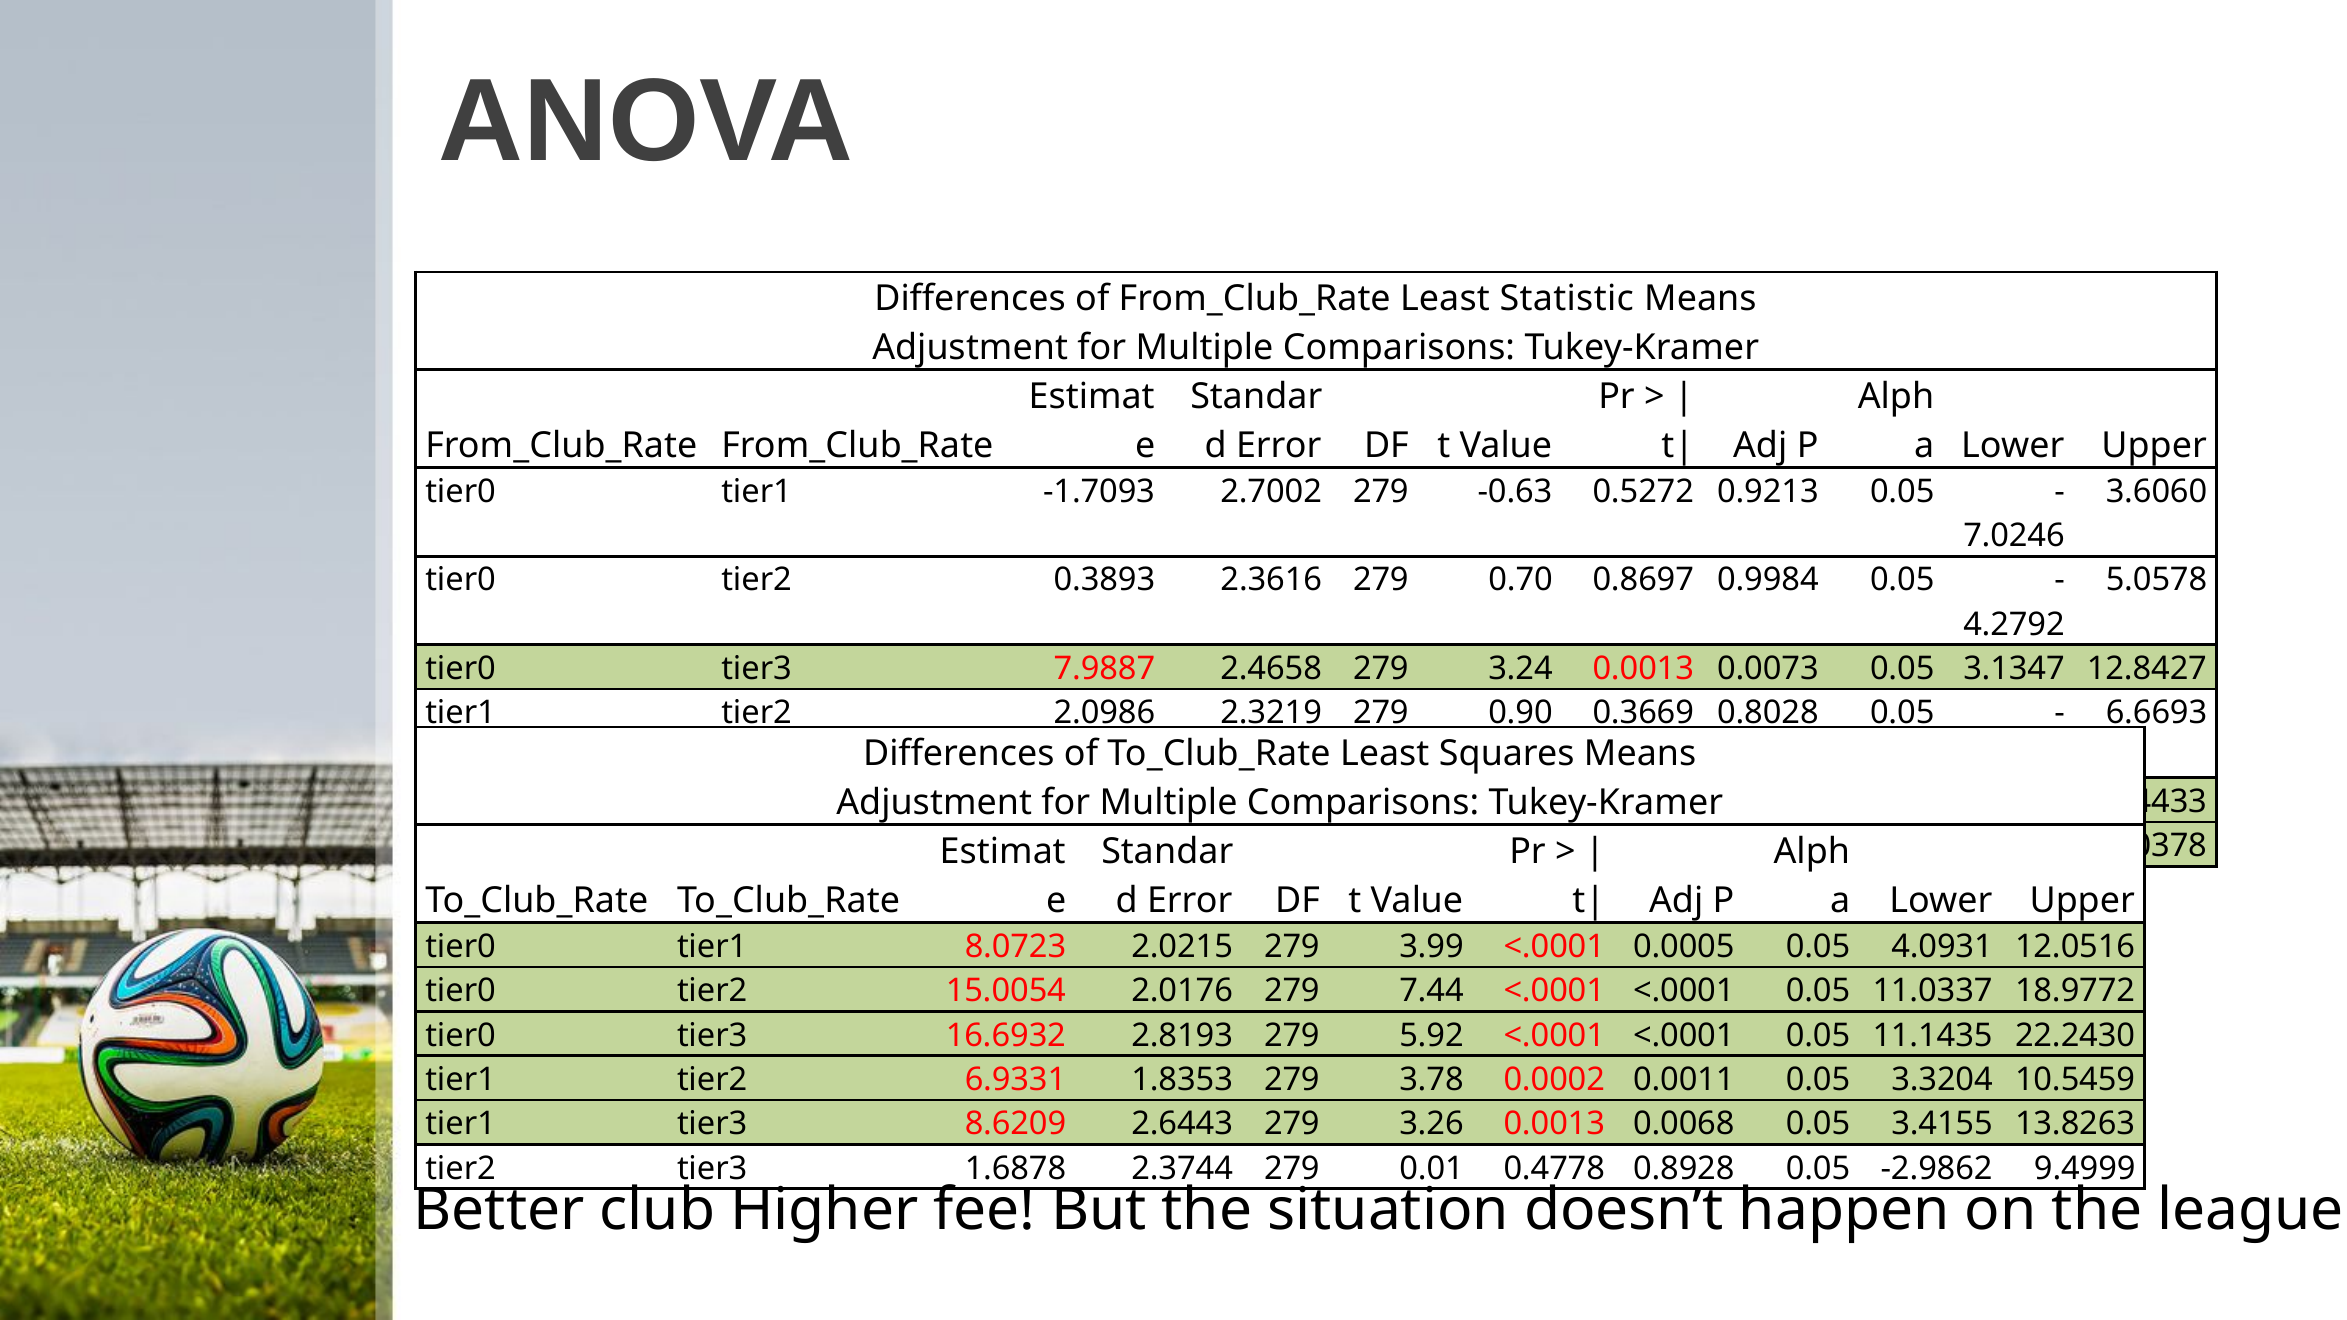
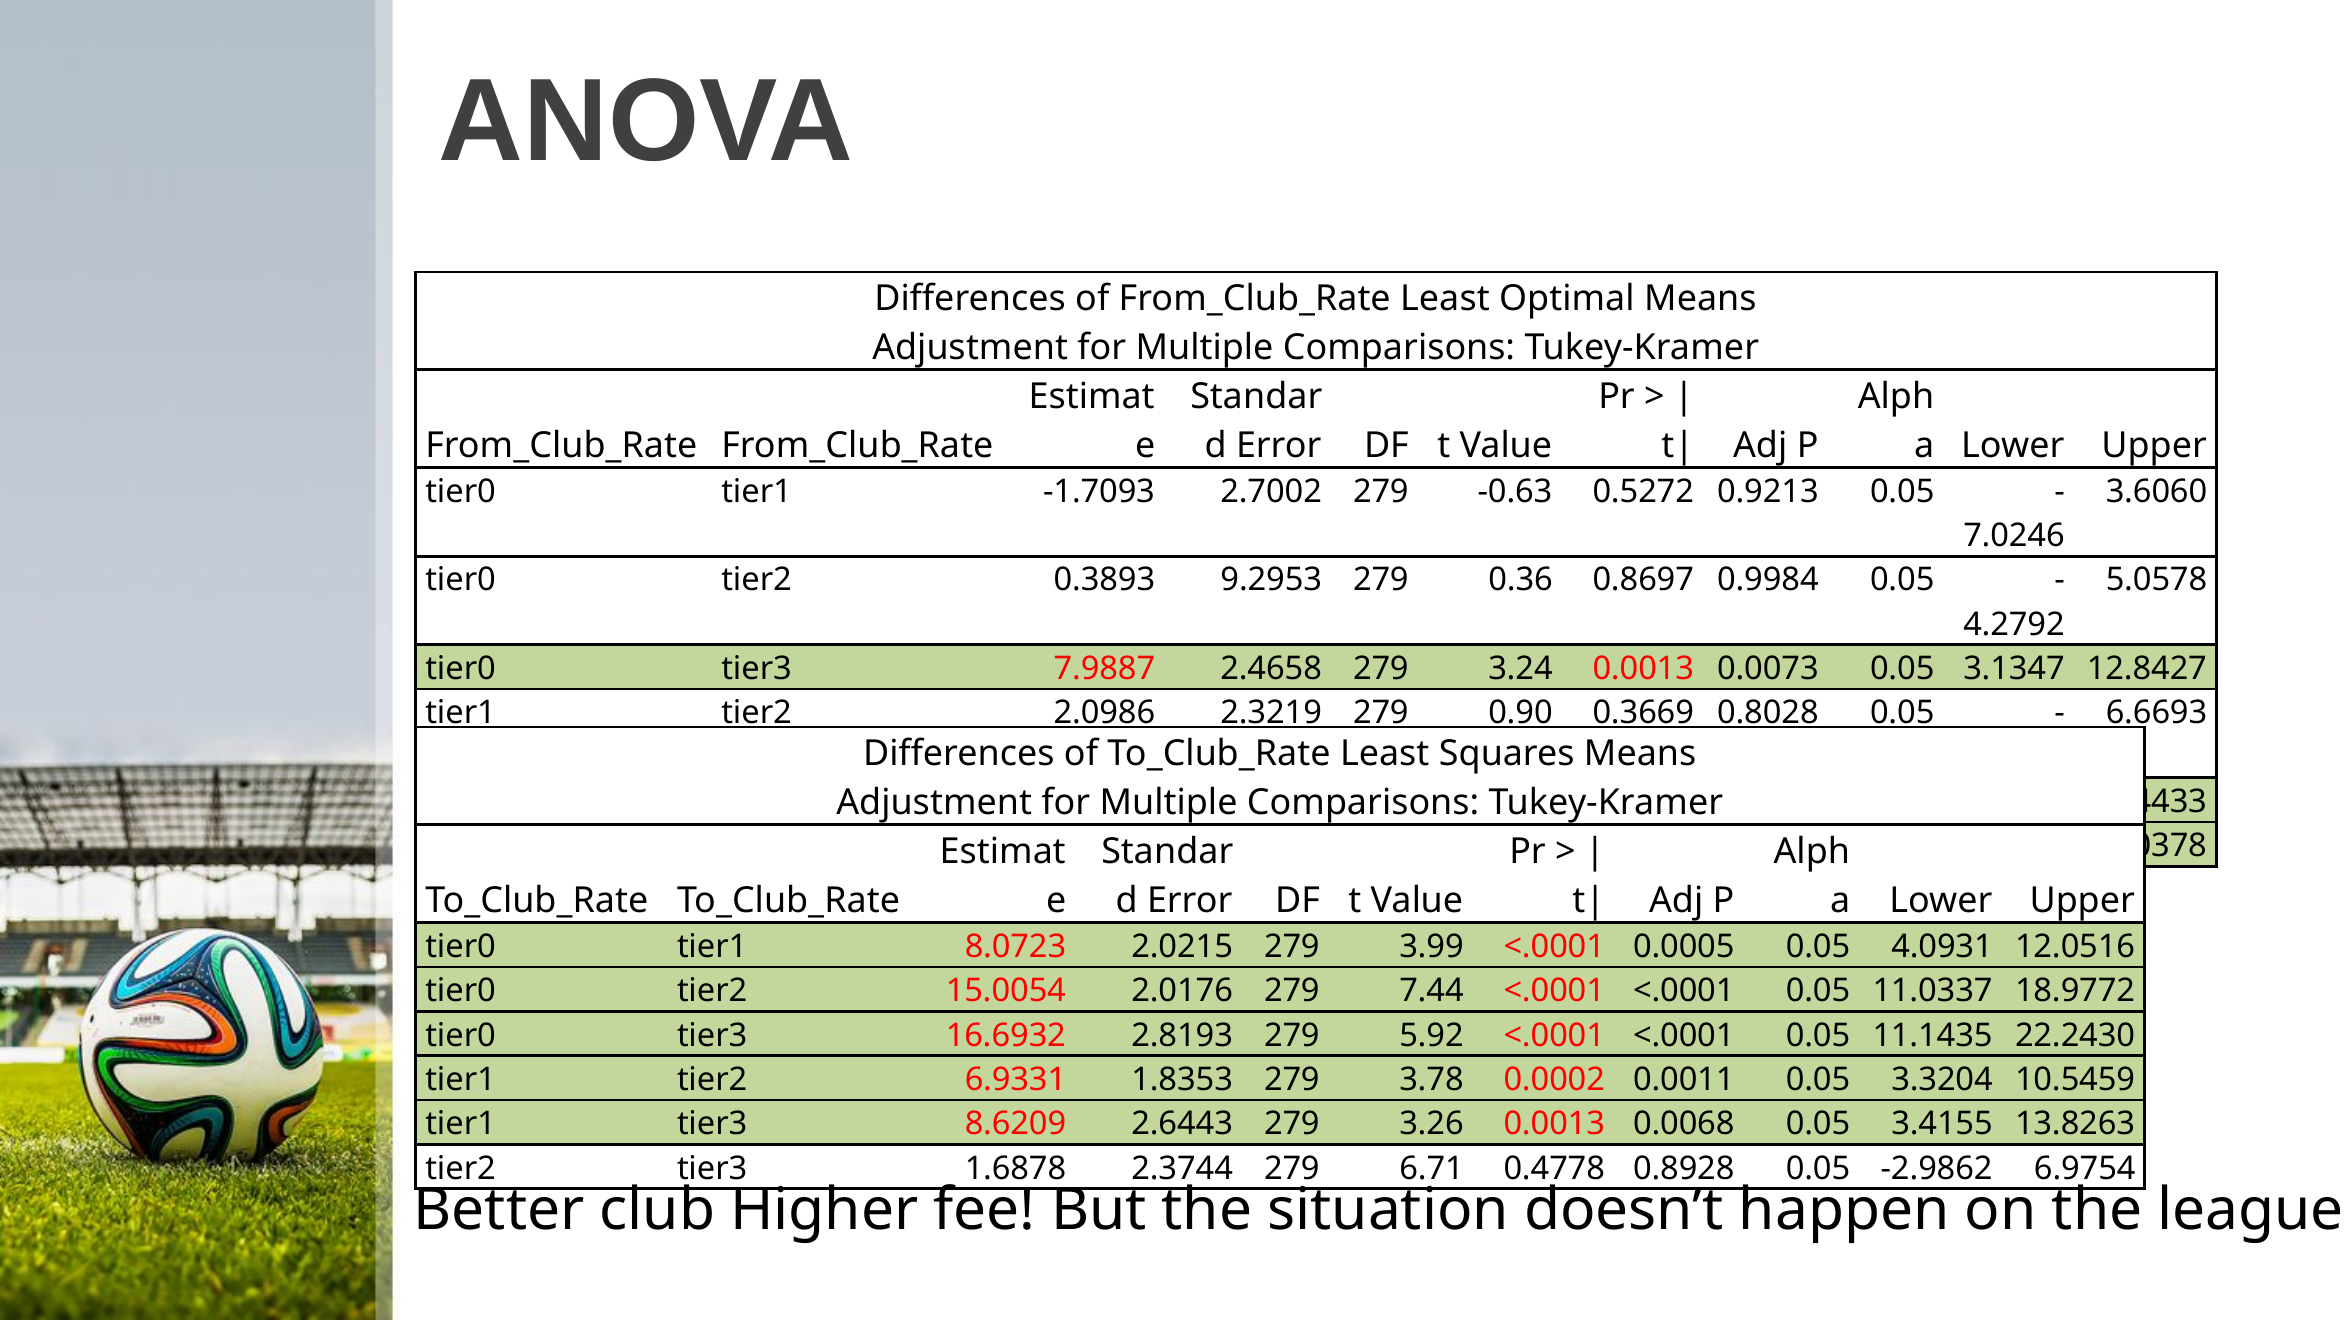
Statistic: Statistic -> Optimal
2.3616: 2.3616 -> 9.2953
0.70: 0.70 -> 0.36
0.01: 0.01 -> 6.71
9.4999: 9.4999 -> 6.9754
